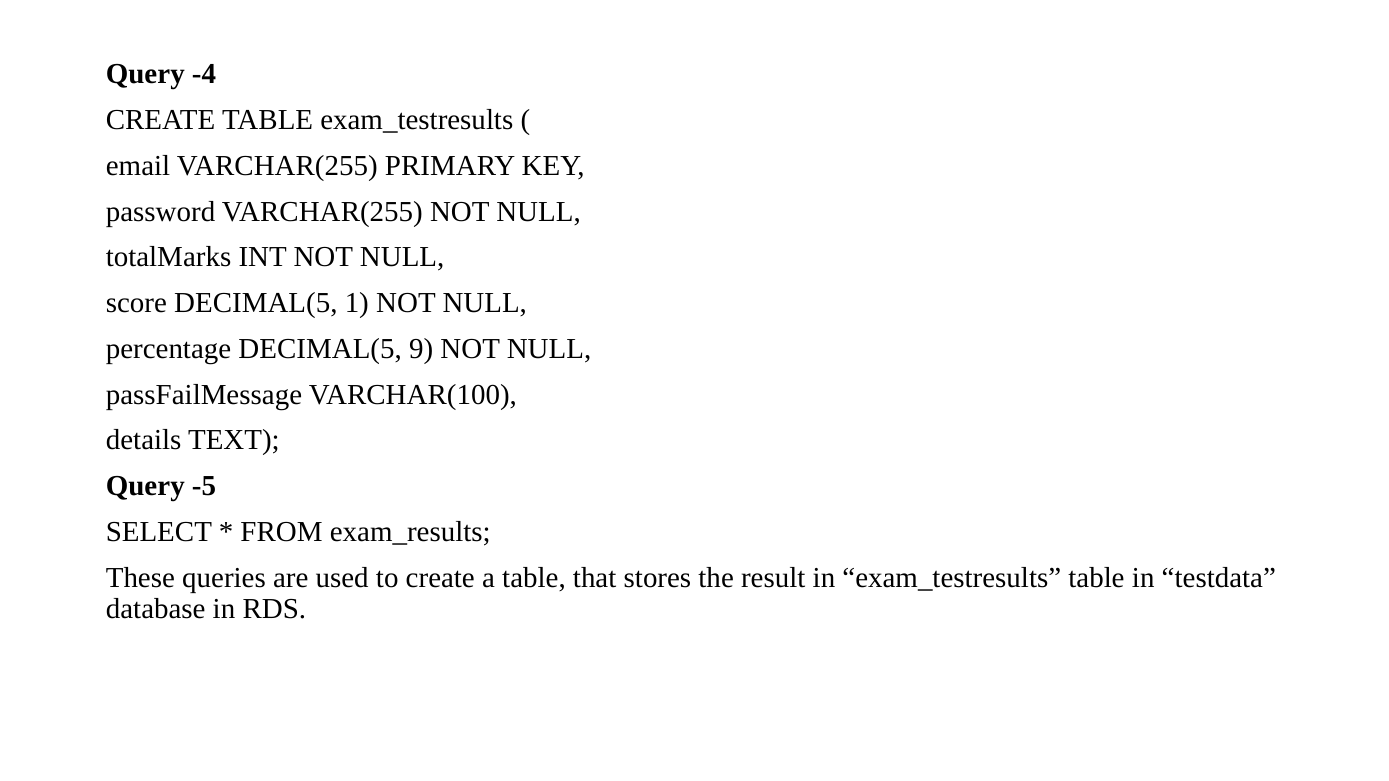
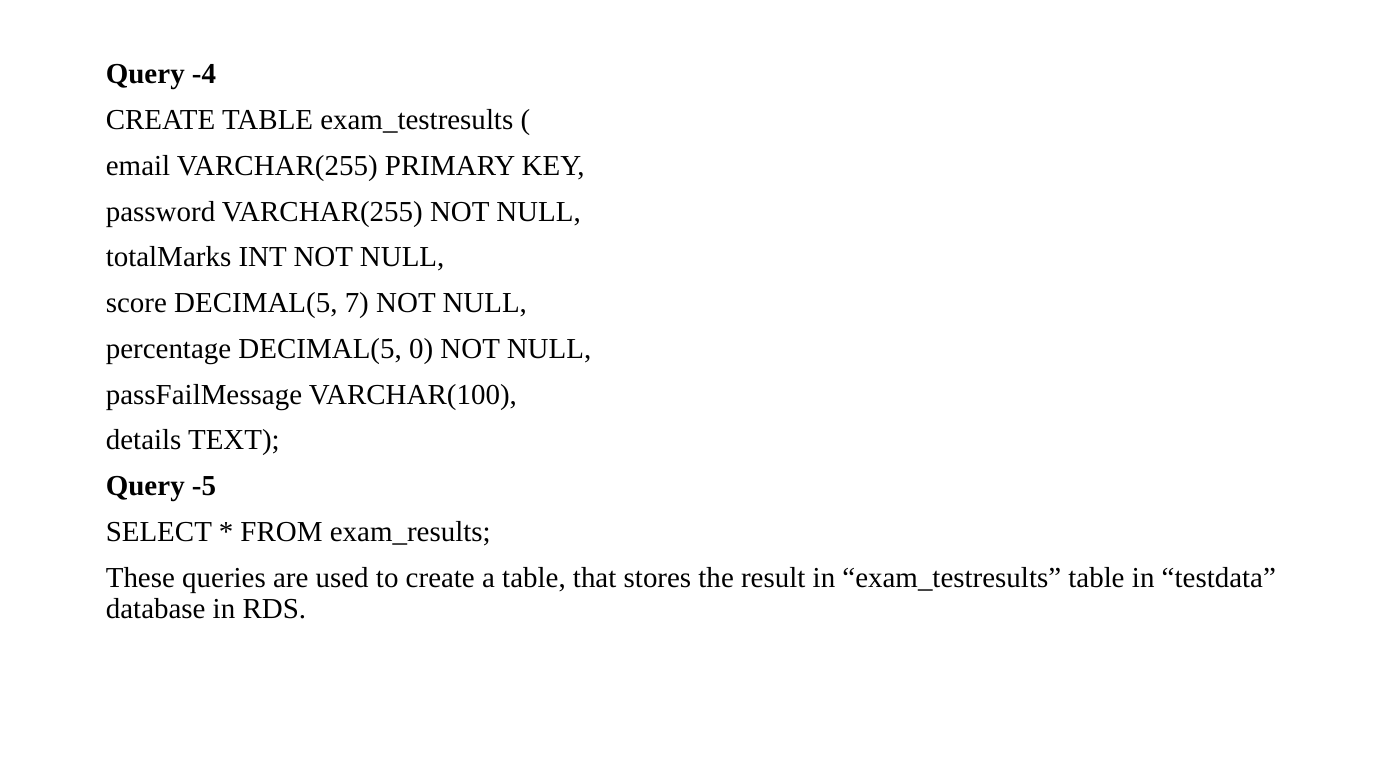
1: 1 -> 7
9: 9 -> 0
